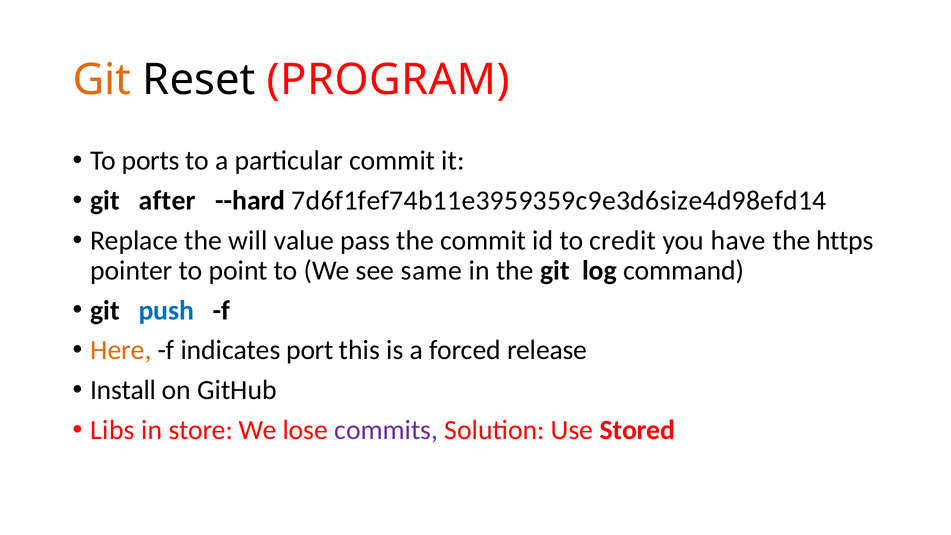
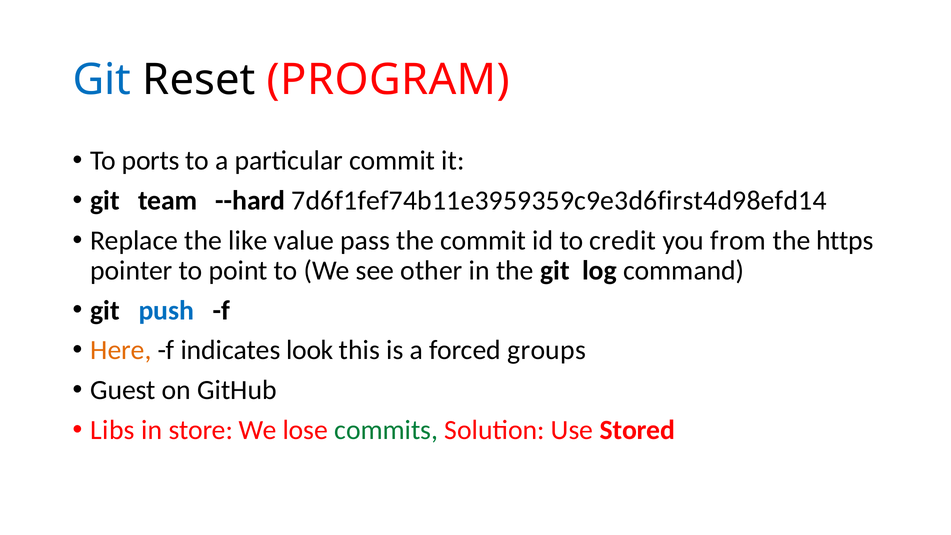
Git at (102, 80) colour: orange -> blue
after: after -> team
7d6f1fef74b11e3959359c9e3d6size4d98efd14: 7d6f1fef74b11e3959359c9e3d6size4d98efd14 -> 7d6f1fef74b11e3959359c9e3d6first4d98efd14
will: will -> like
have: have -> from
same: same -> other
port: port -> look
release: release -> groups
Install: Install -> Guest
commits colour: purple -> green
